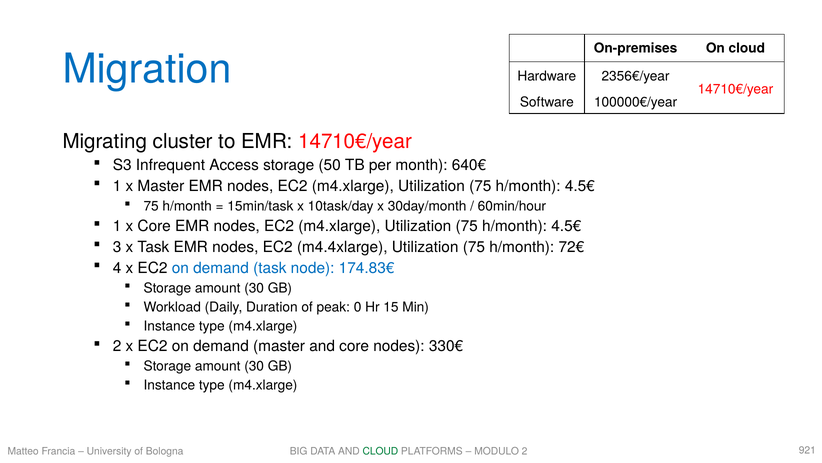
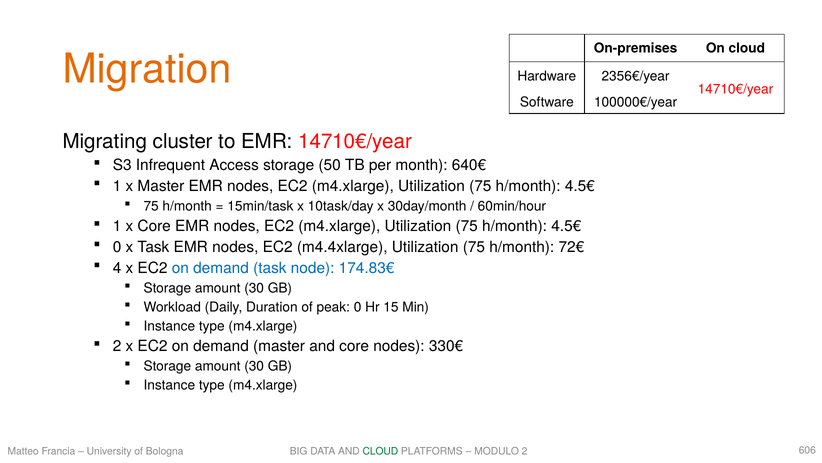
Migration colour: blue -> orange
3 at (117, 247): 3 -> 0
921: 921 -> 606
